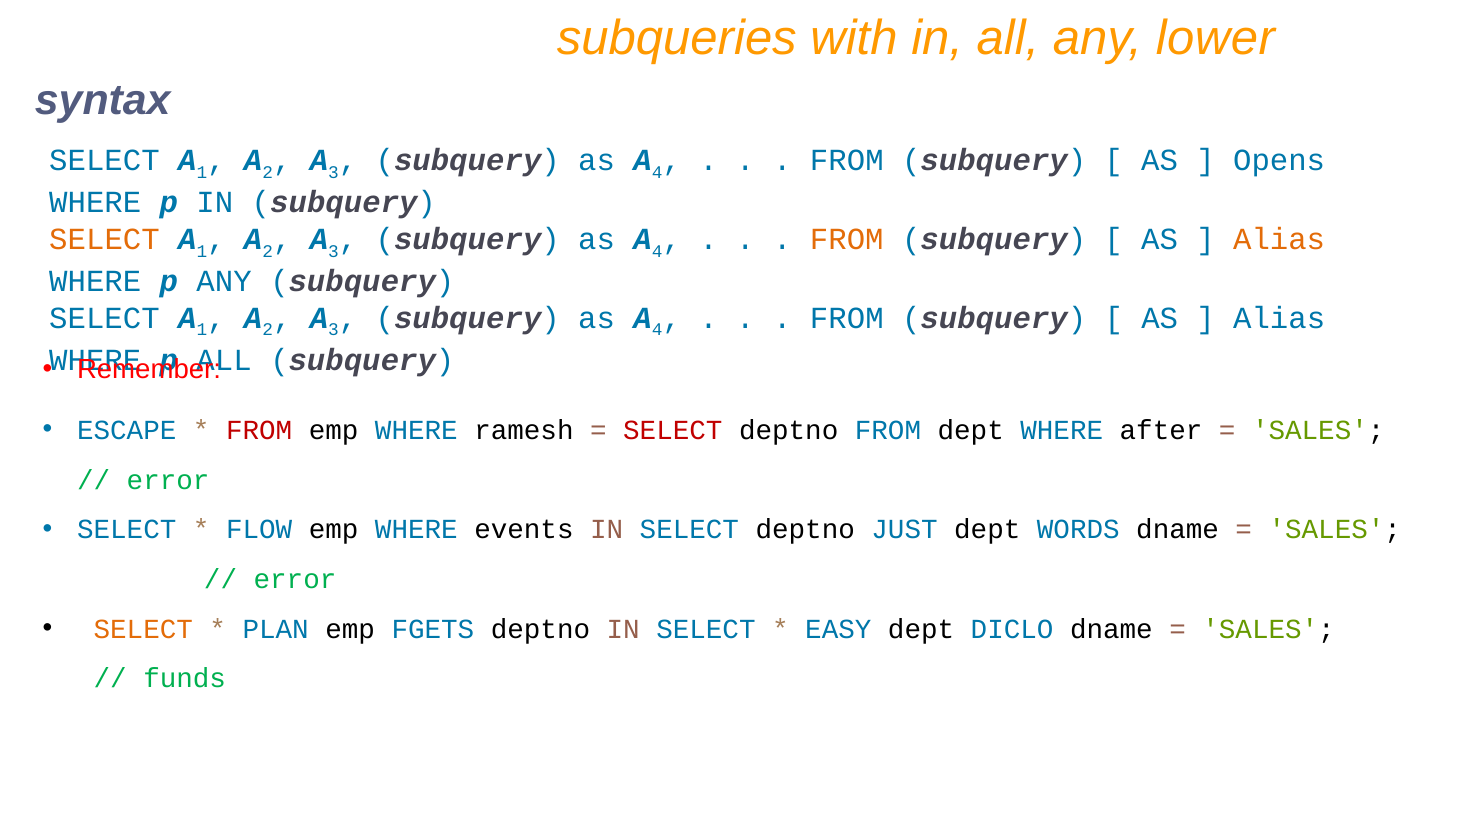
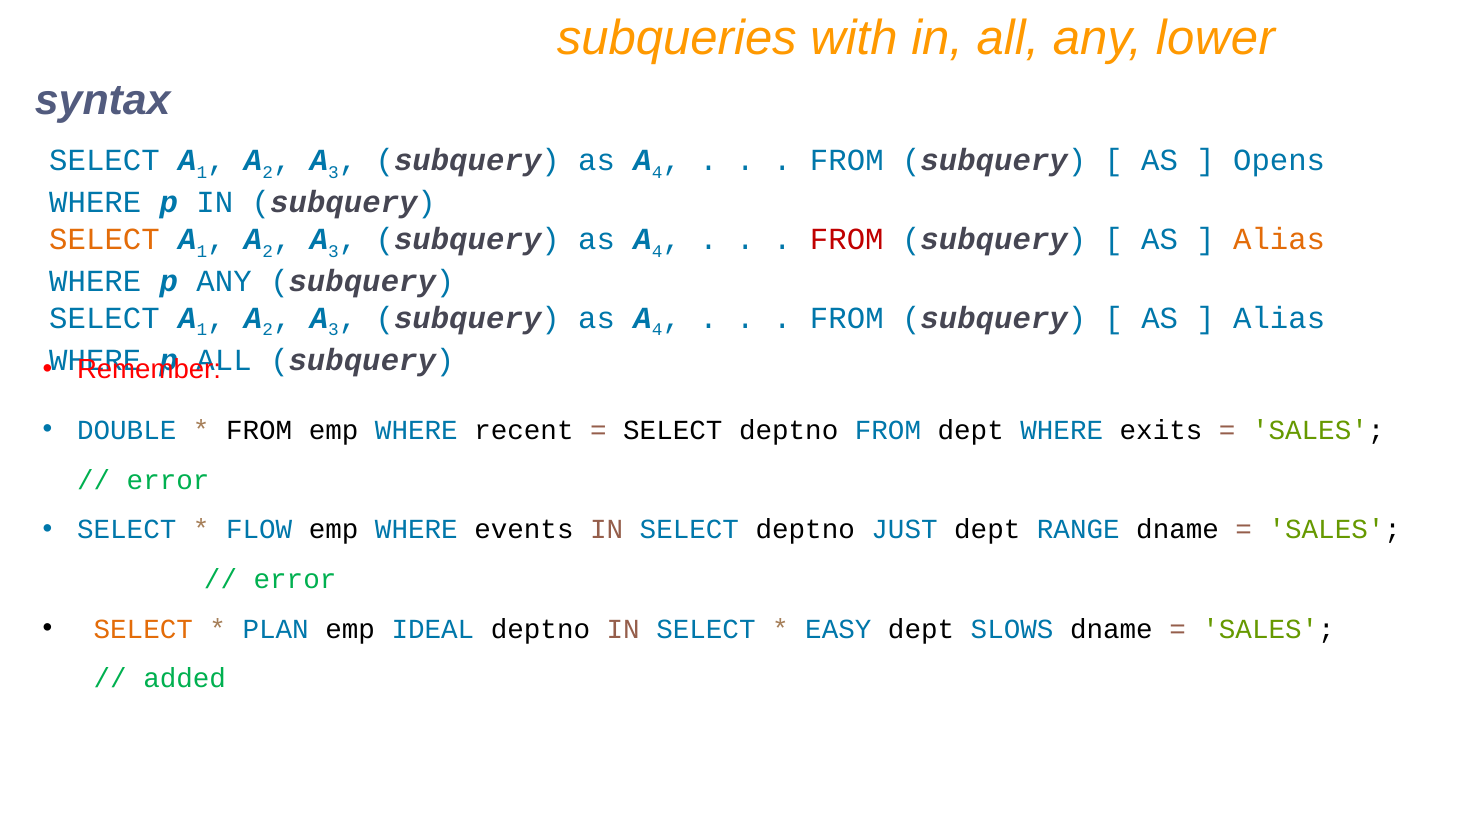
FROM at (847, 239) colour: orange -> red
ESCAPE: ESCAPE -> DOUBLE
FROM at (259, 430) colour: red -> black
ramesh: ramesh -> recent
SELECT at (673, 430) colour: red -> black
after: after -> exits
WORDS: WORDS -> RANGE
FGETS: FGETS -> IDEAL
DICLO: DICLO -> SLOWS
funds: funds -> added
